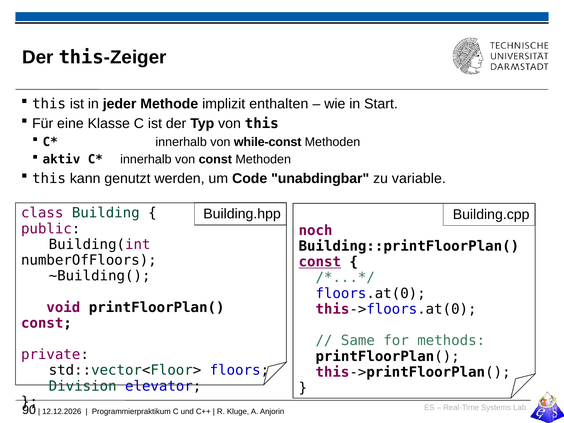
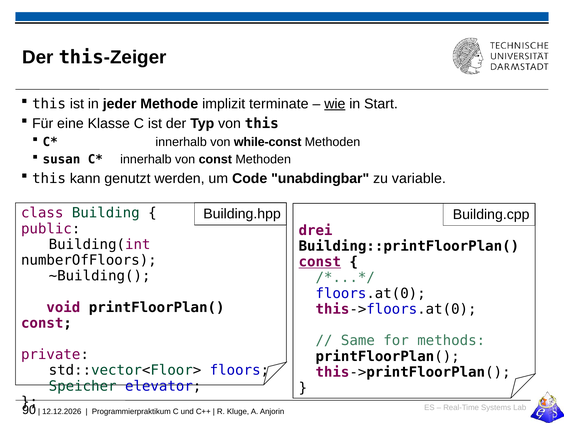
enthalten: enthalten -> terminate
wie underline: none -> present
aktiv: aktiv -> susan
noch: noch -> drei
Division: Division -> Speicher
